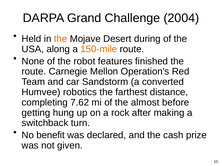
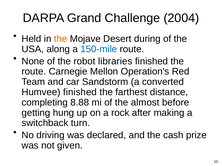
150-mile colour: orange -> blue
features: features -> libraries
Humvee robotics: robotics -> finished
7.62: 7.62 -> 8.88
benefit: benefit -> driving
